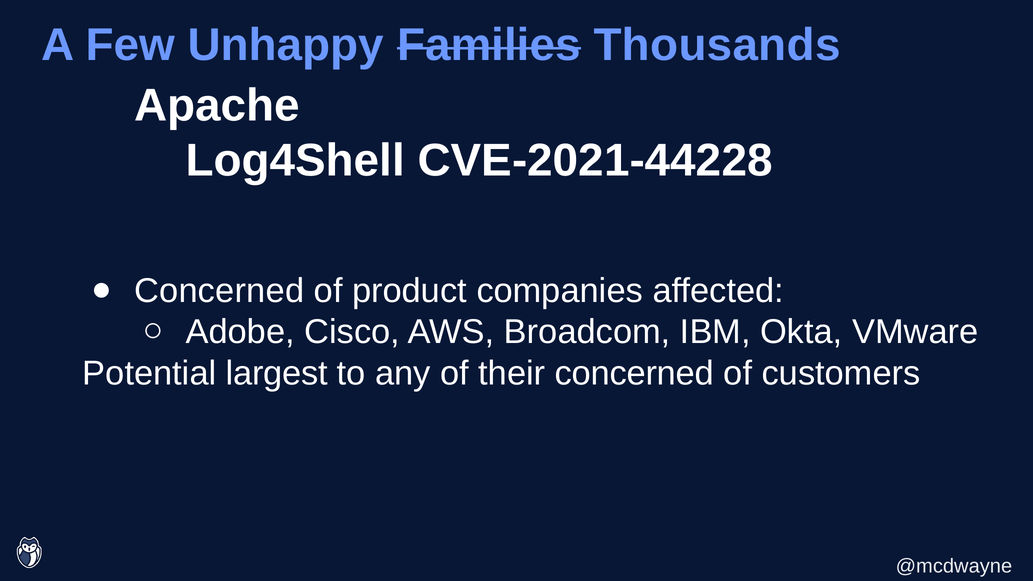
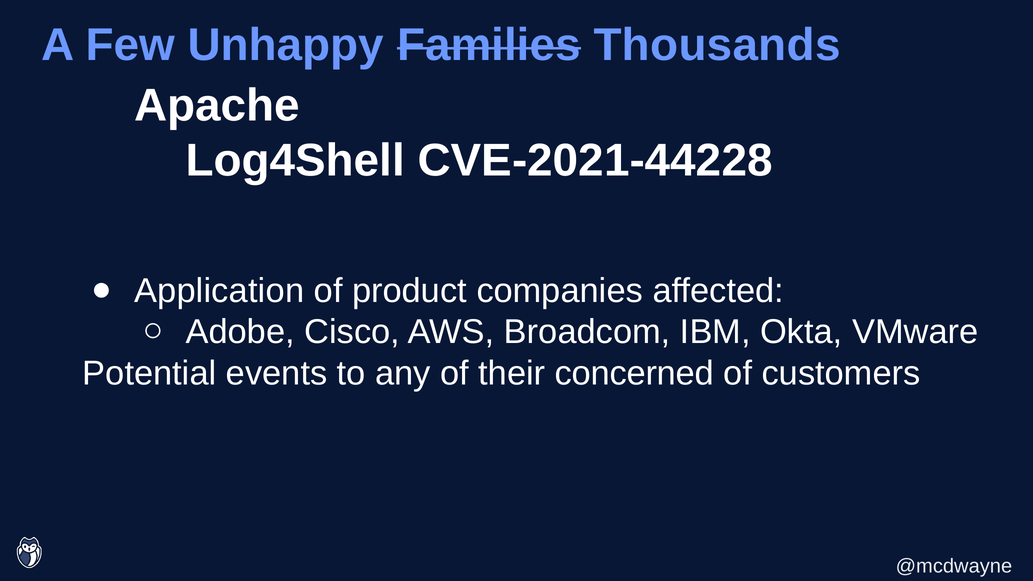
Concerned at (219, 291): Concerned -> Application
largest: largest -> events
